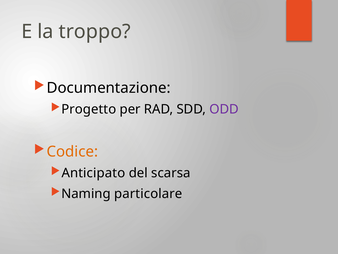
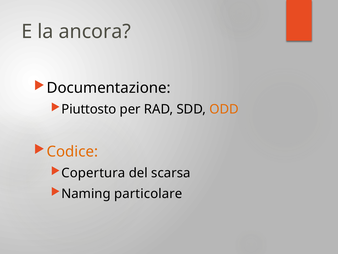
troppo: troppo -> ancora
Progetto: Progetto -> Piuttosto
ODD colour: purple -> orange
Anticipato: Anticipato -> Copertura
